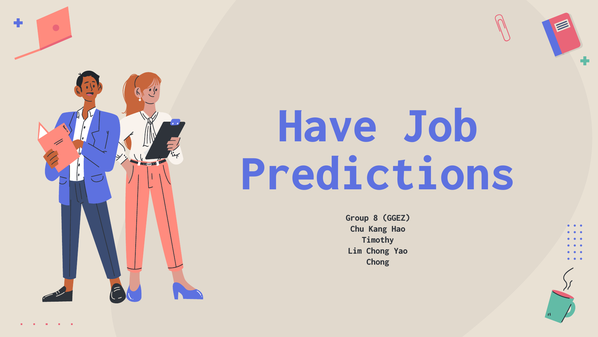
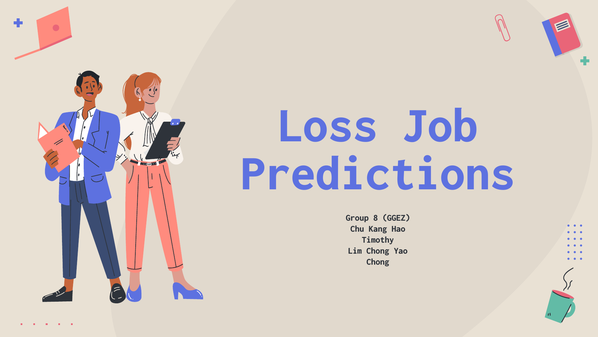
Have: Have -> Loss
